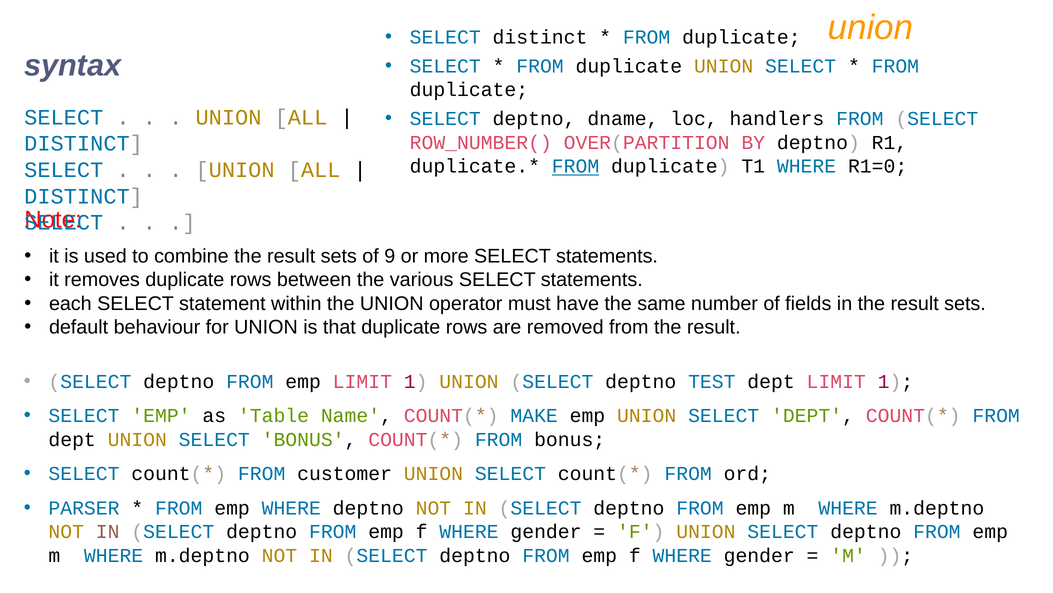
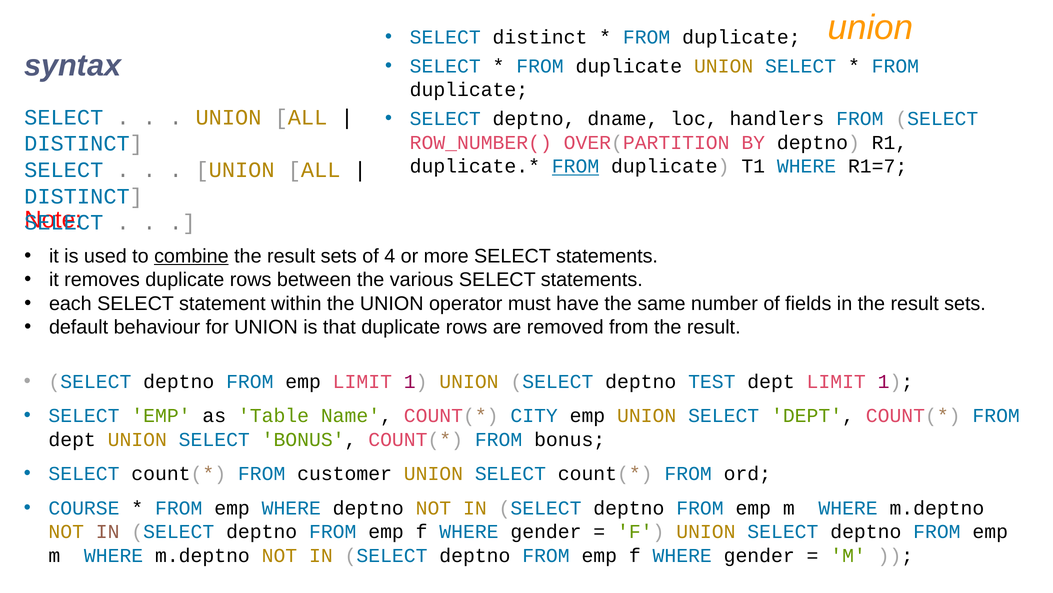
R1=0: R1=0 -> R1=7
combine underline: none -> present
9: 9 -> 4
MAKE: MAKE -> CITY
PARSER: PARSER -> COURSE
